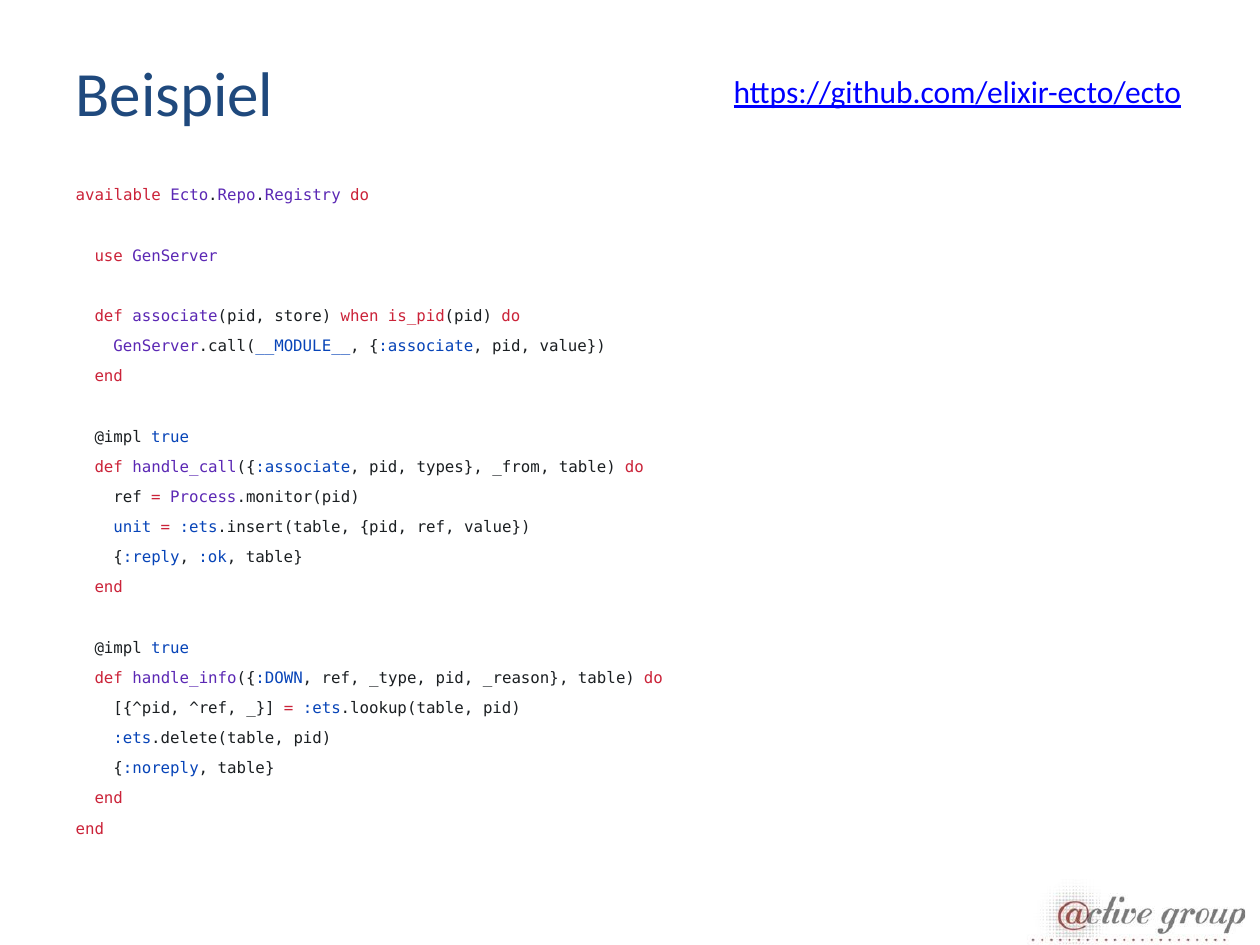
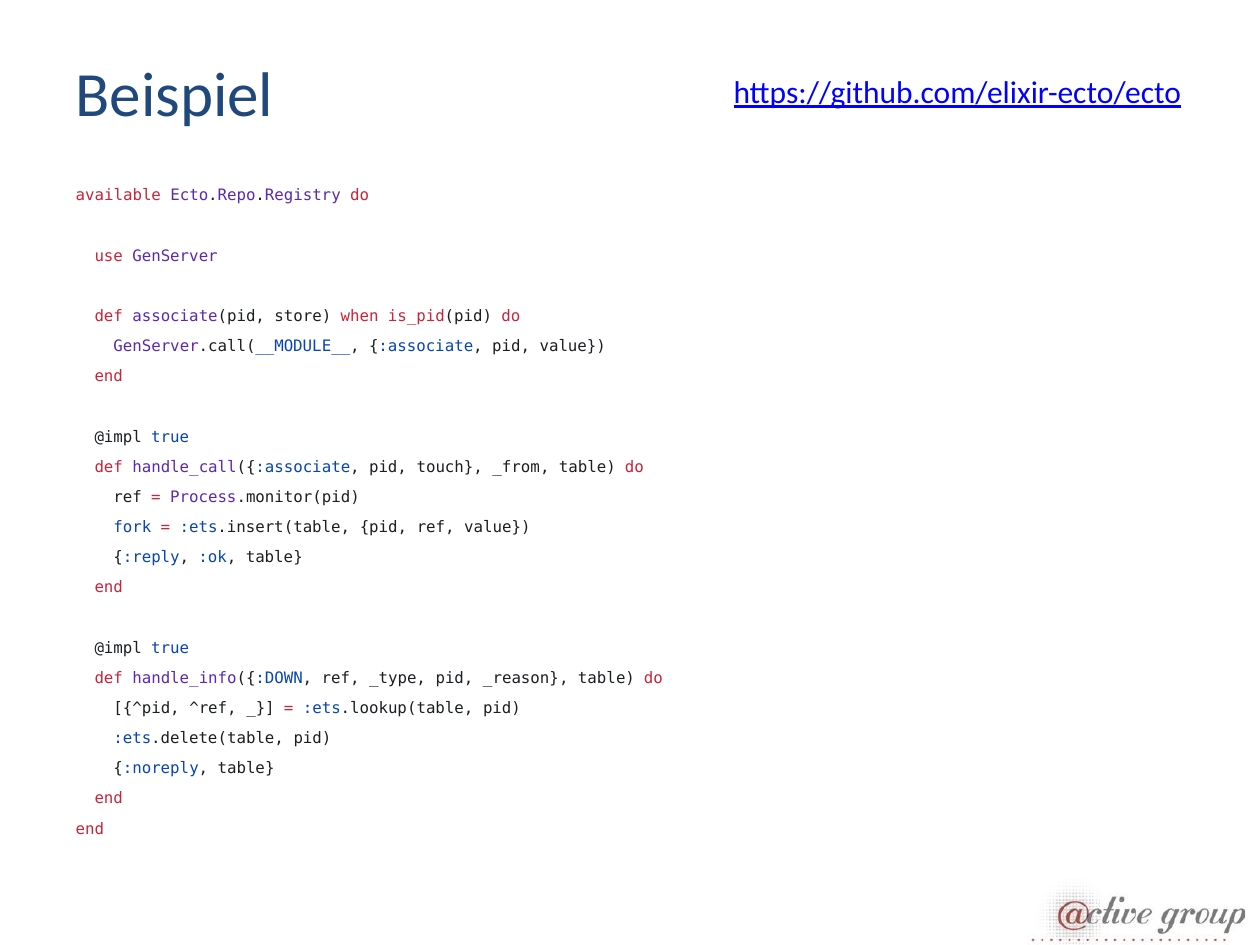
types: types -> touch
unit: unit -> fork
